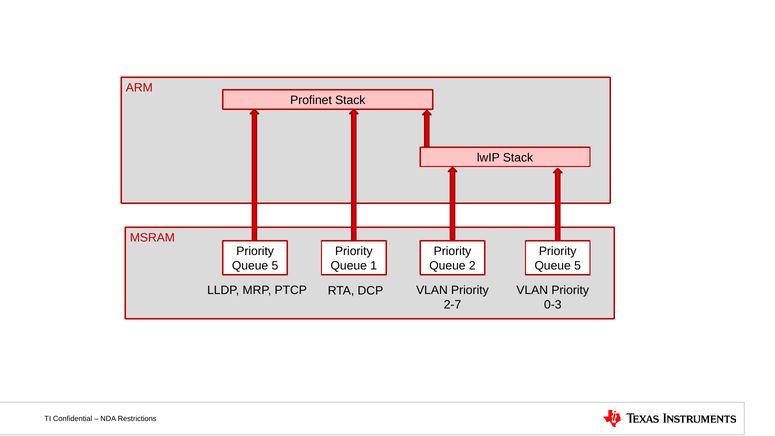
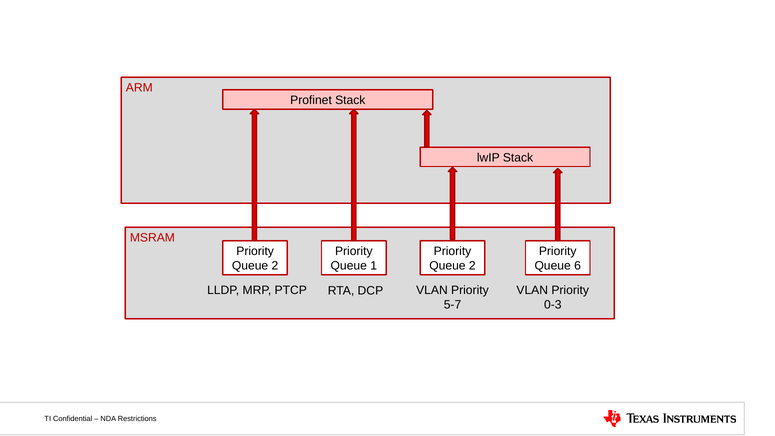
5 at (275, 266): 5 -> 2
5 at (578, 266): 5 -> 6
2-7: 2-7 -> 5-7
